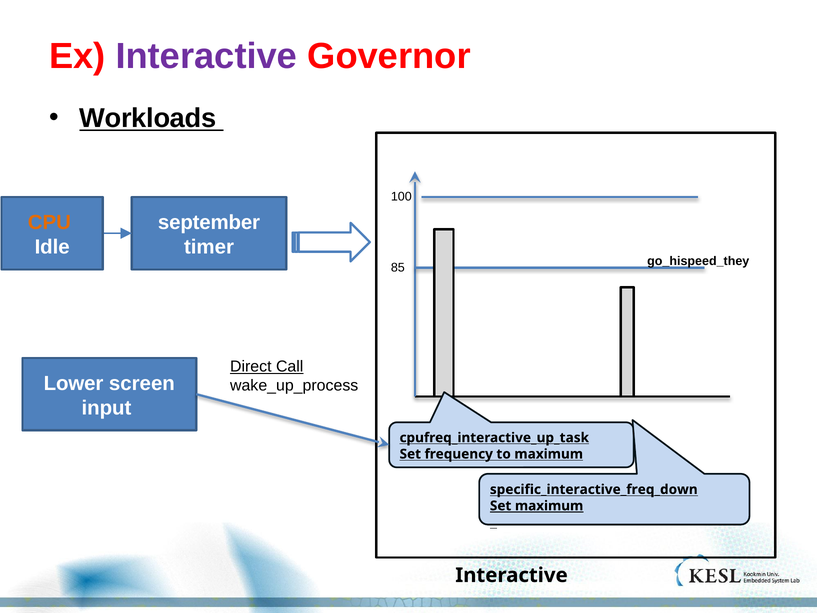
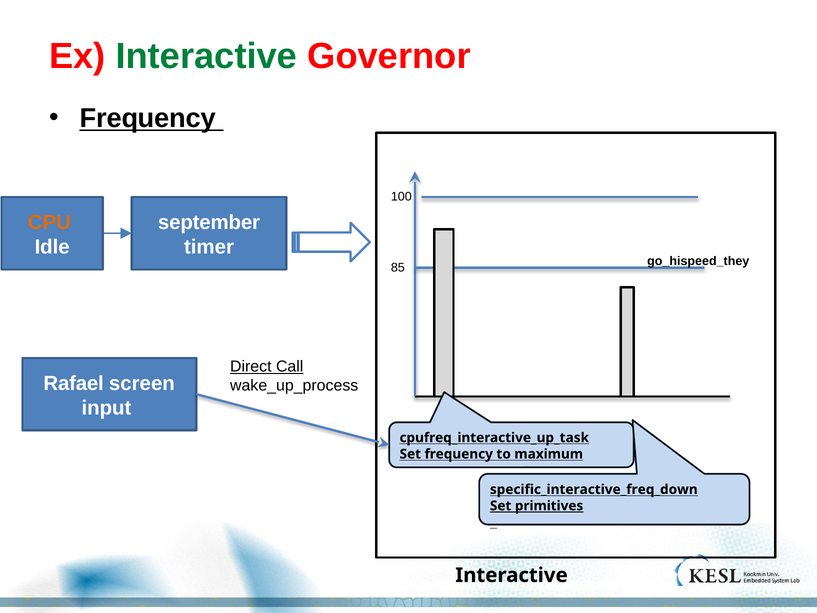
Interactive at (206, 56) colour: purple -> green
Workloads at (148, 118): Workloads -> Frequency
Lower: Lower -> Rafael
Set maximum: maximum -> primitives
